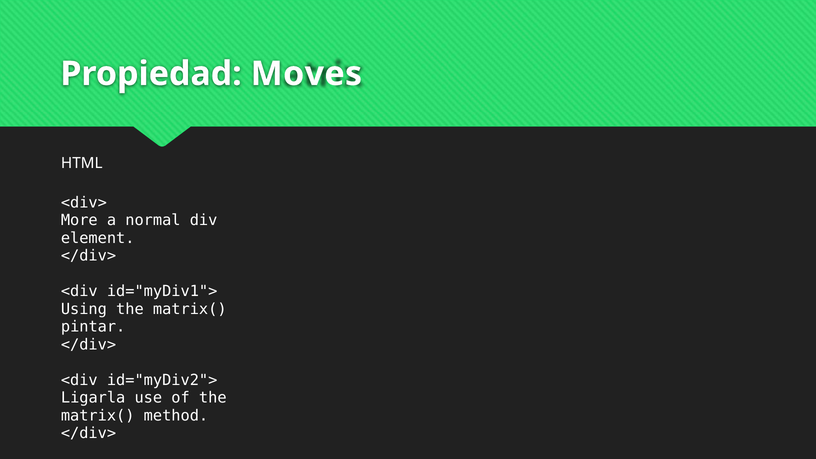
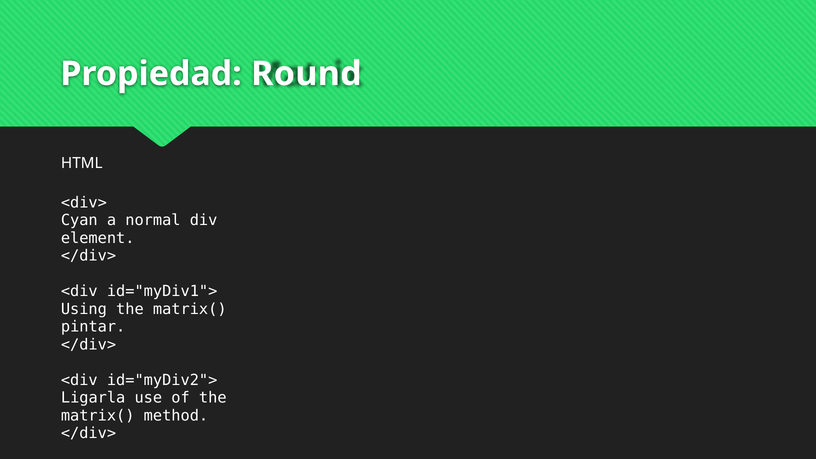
Moves: Moves -> Round
More: More -> Cyan
